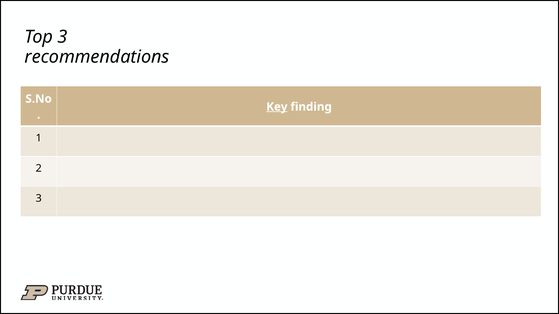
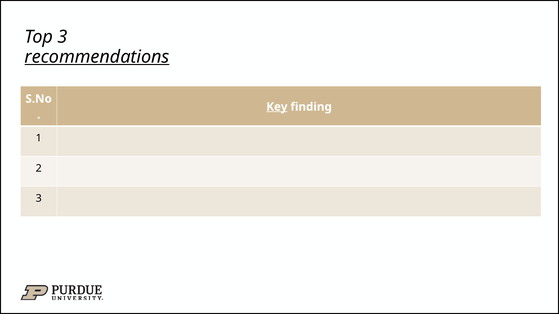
recommendations underline: none -> present
